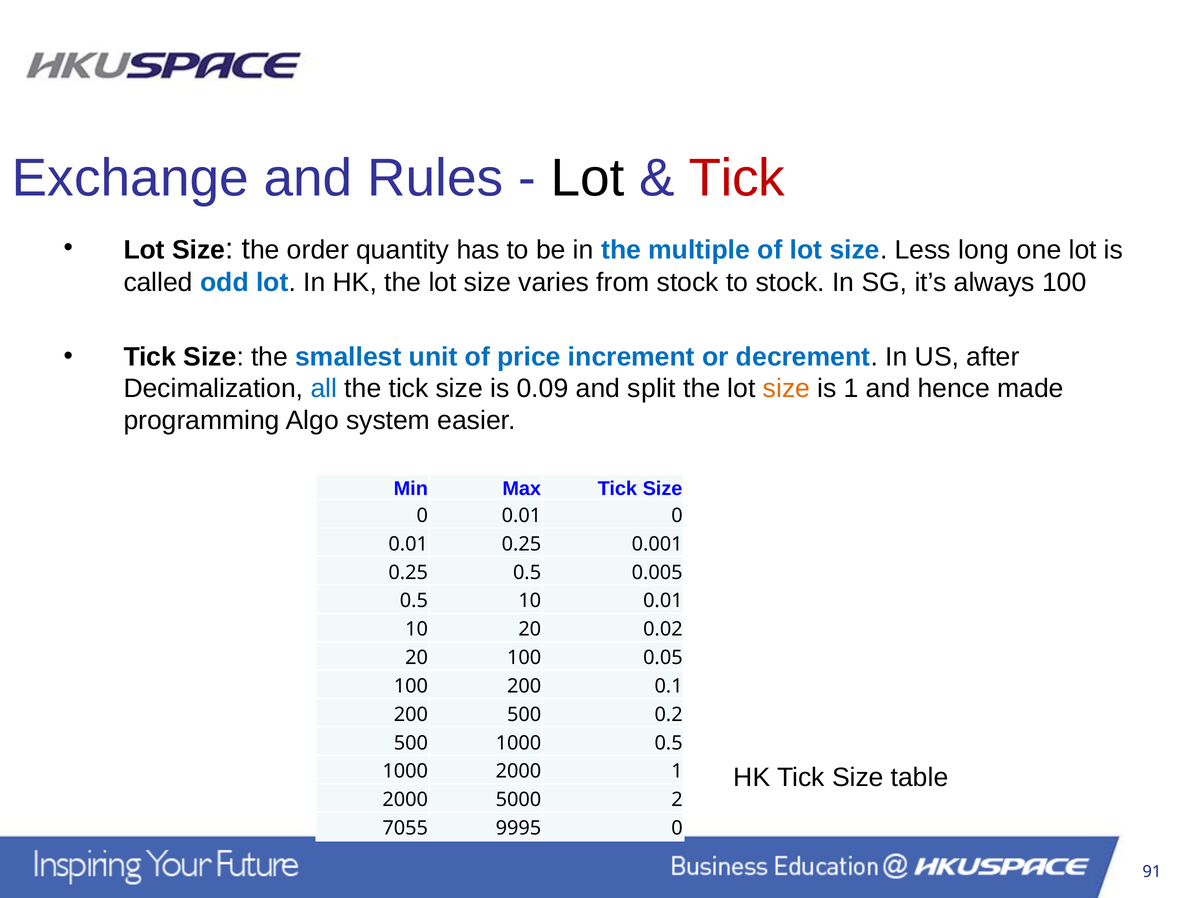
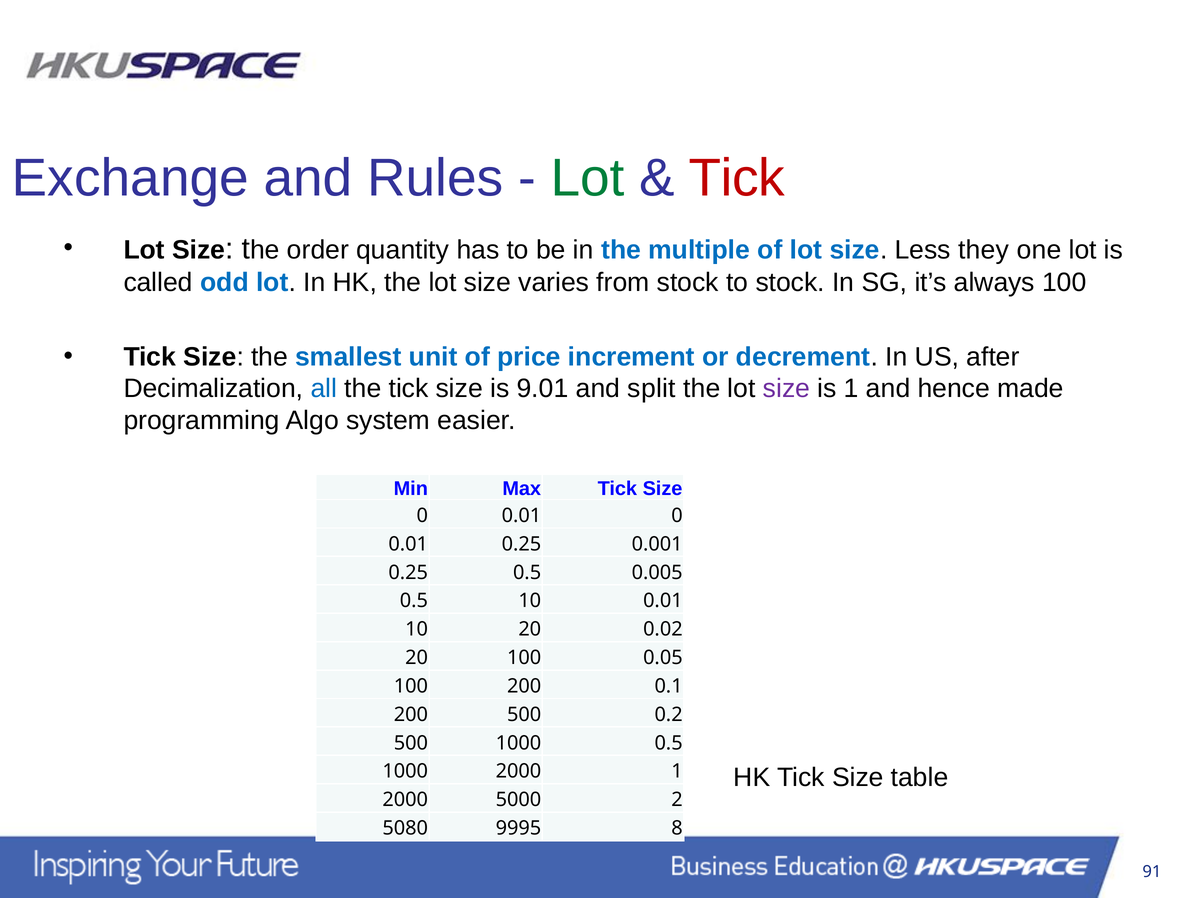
Lot at (588, 178) colour: black -> green
long: long -> they
0.09: 0.09 -> 9.01
size at (786, 389) colour: orange -> purple
7055: 7055 -> 5080
9995 0: 0 -> 8
